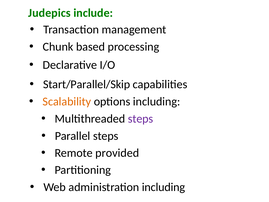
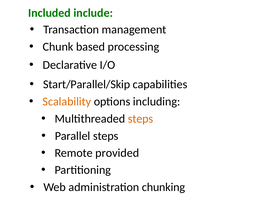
Judepics: Judepics -> Included
steps at (141, 119) colour: purple -> orange
administration including: including -> chunking
